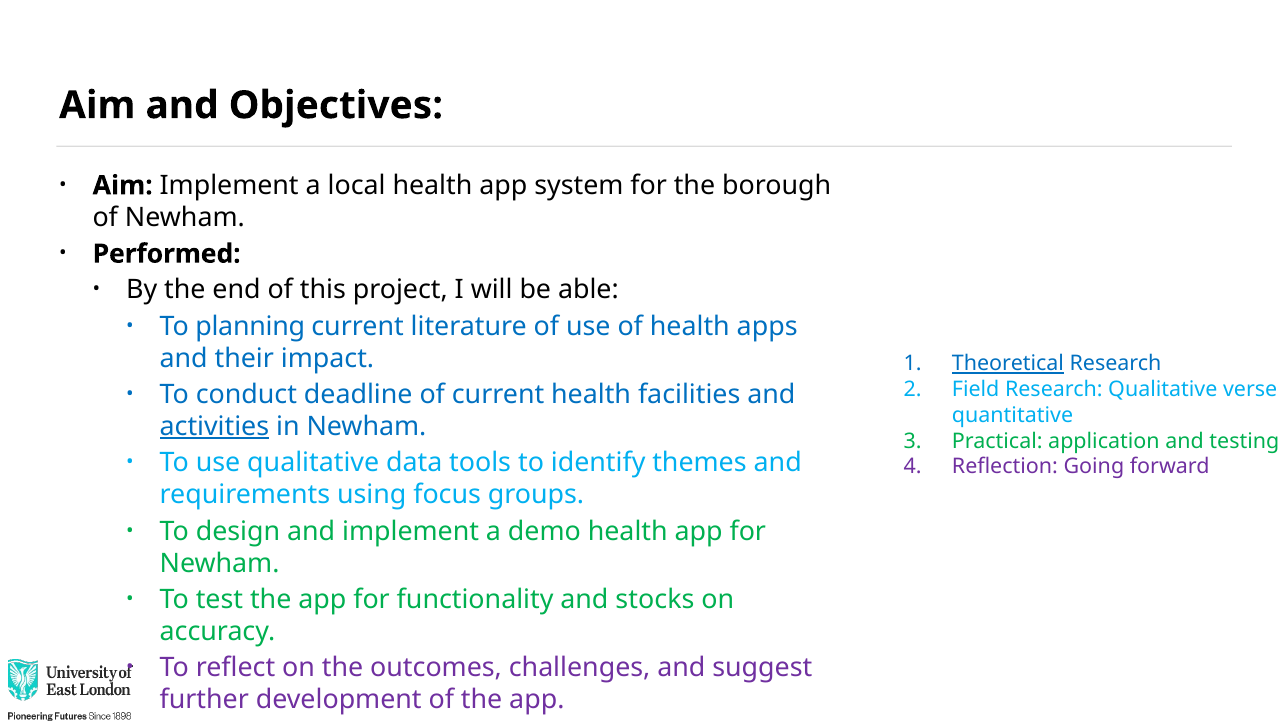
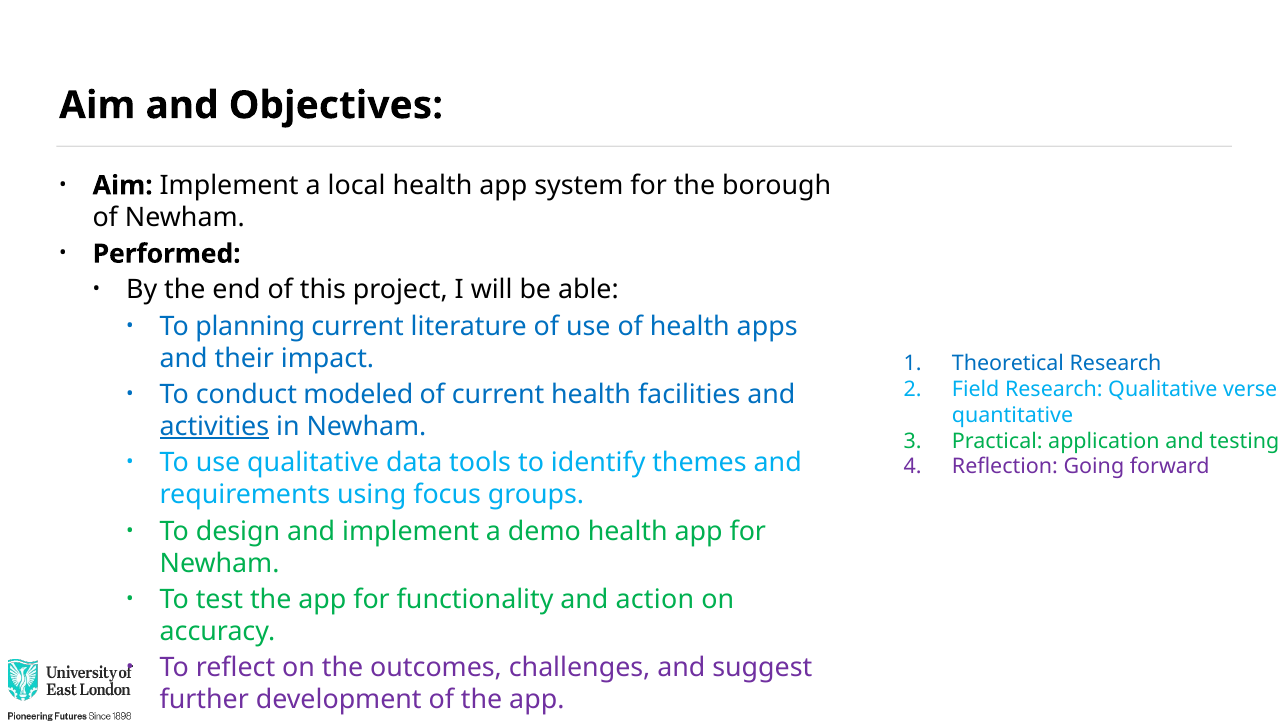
Theoretical underline: present -> none
deadline: deadline -> modeled
stocks: stocks -> action
